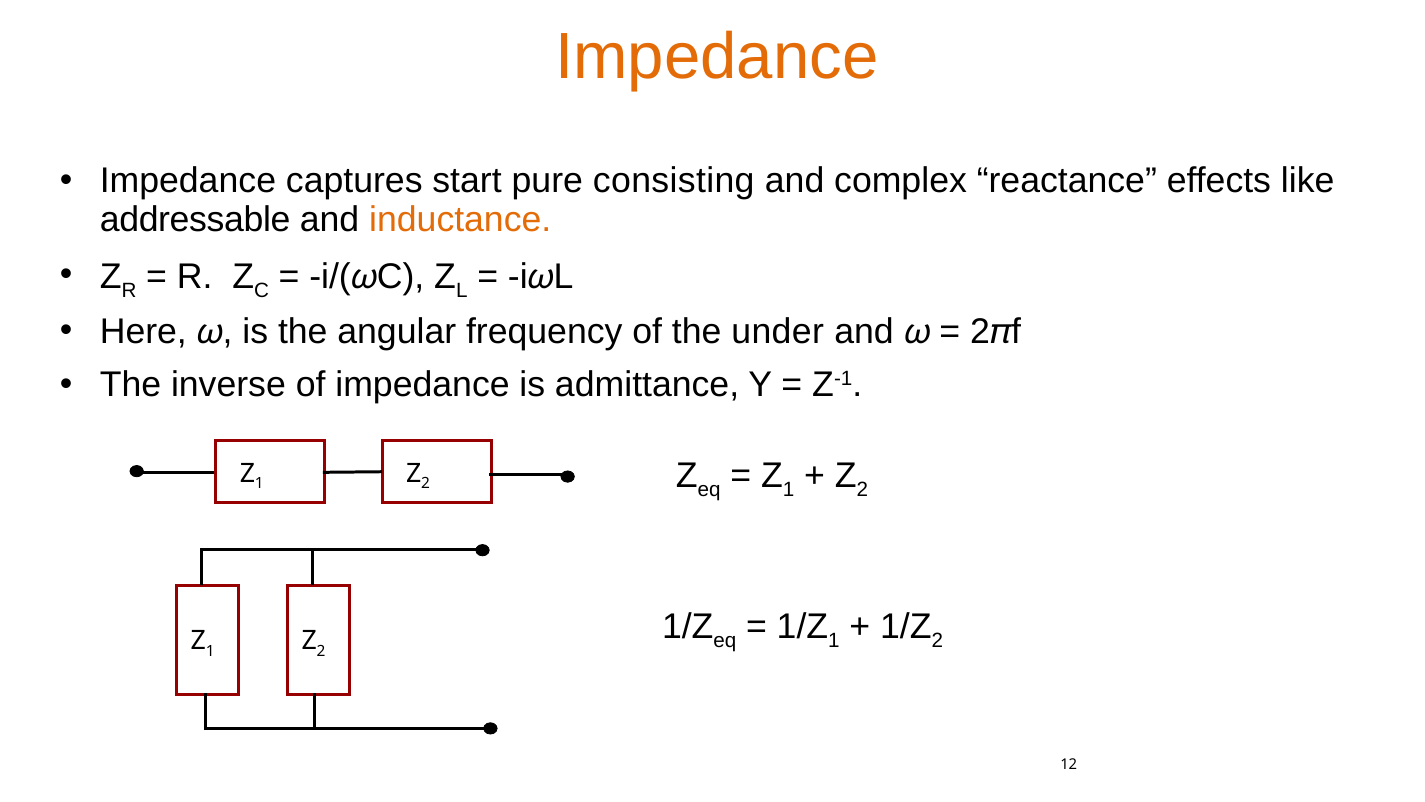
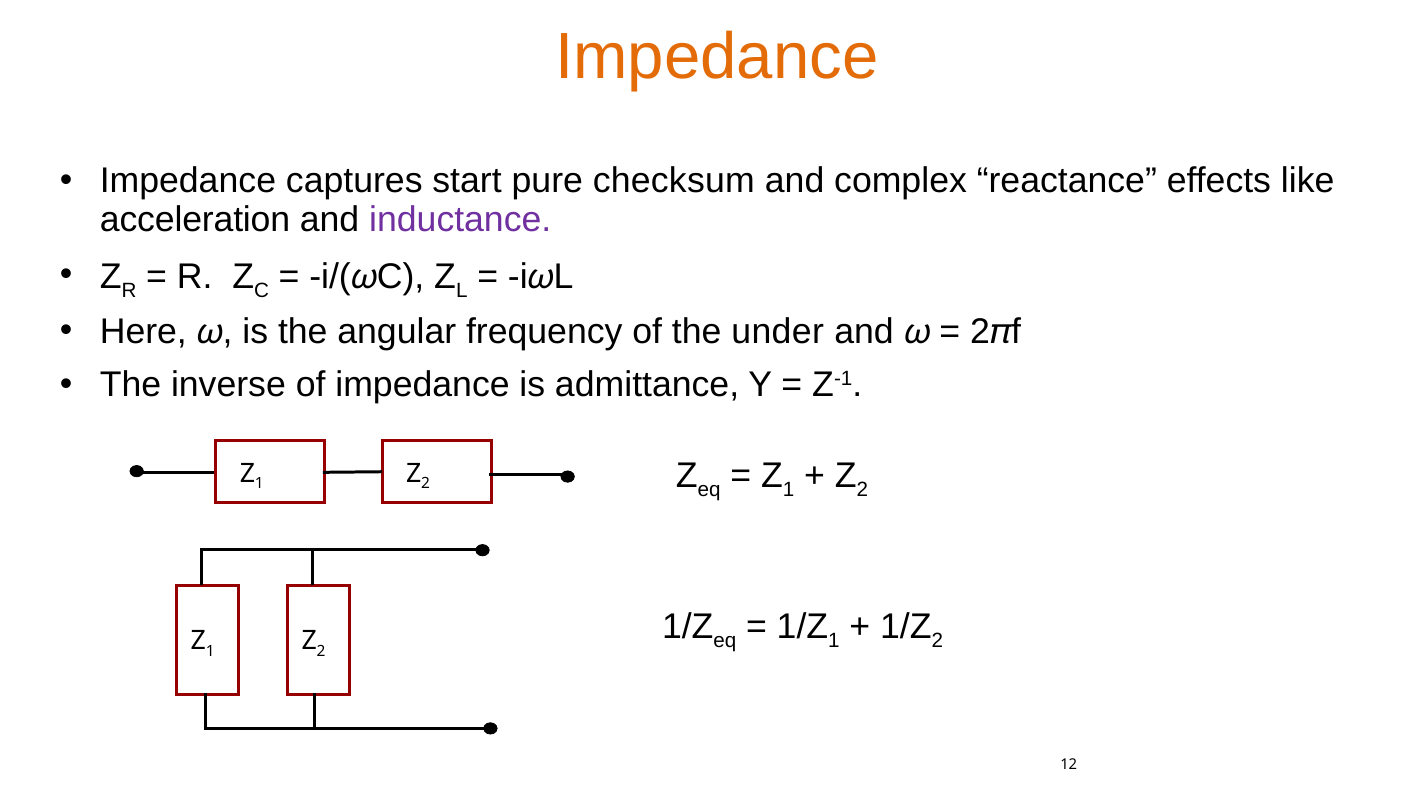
consisting: consisting -> checksum
addressable: addressable -> acceleration
inductance colour: orange -> purple
